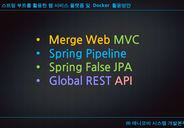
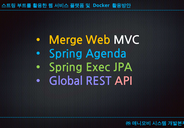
MVC colour: light green -> white
Pipeline: Pipeline -> Agenda
False: False -> Exec
